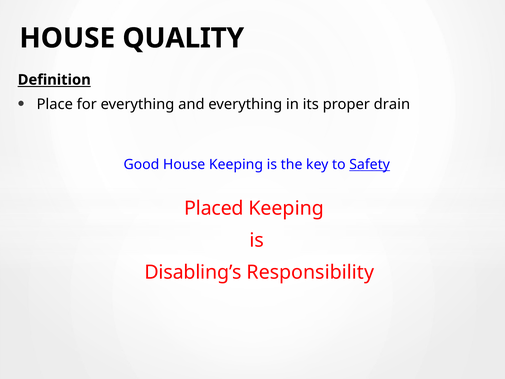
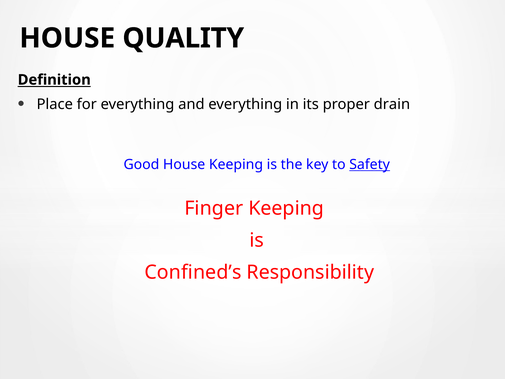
Placed: Placed -> Finger
Disabling’s: Disabling’s -> Confined’s
